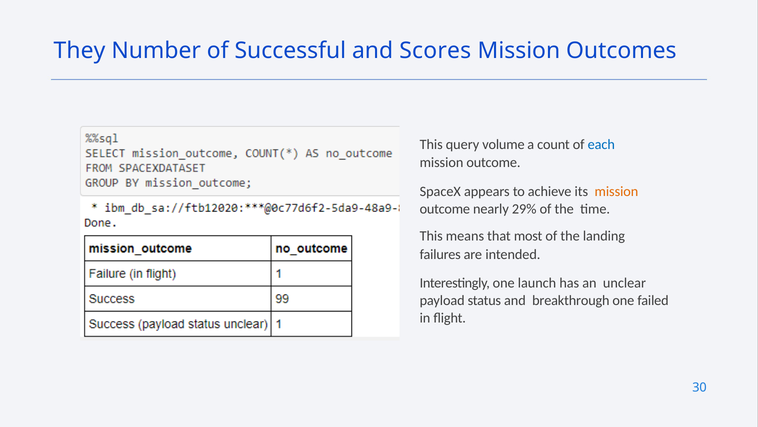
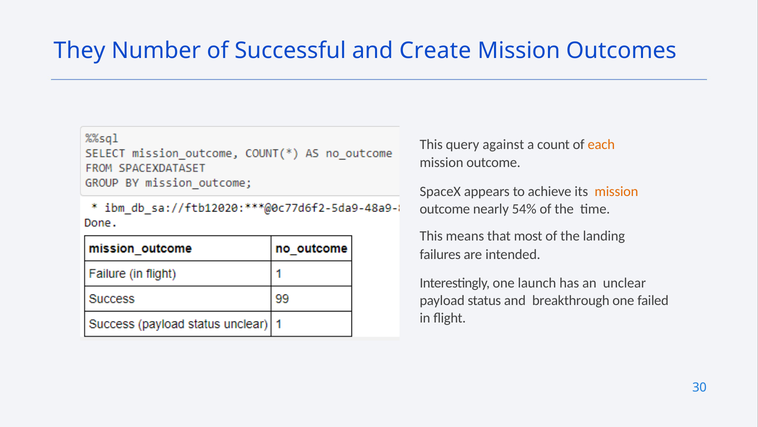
Scores: Scores -> Create
volume: volume -> against
each colour: blue -> orange
29%: 29% -> 54%
